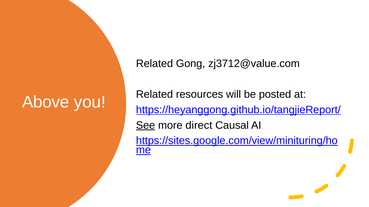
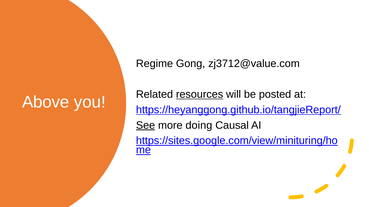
Related at (155, 64): Related -> Regime
resources underline: none -> present
direct: direct -> doing
